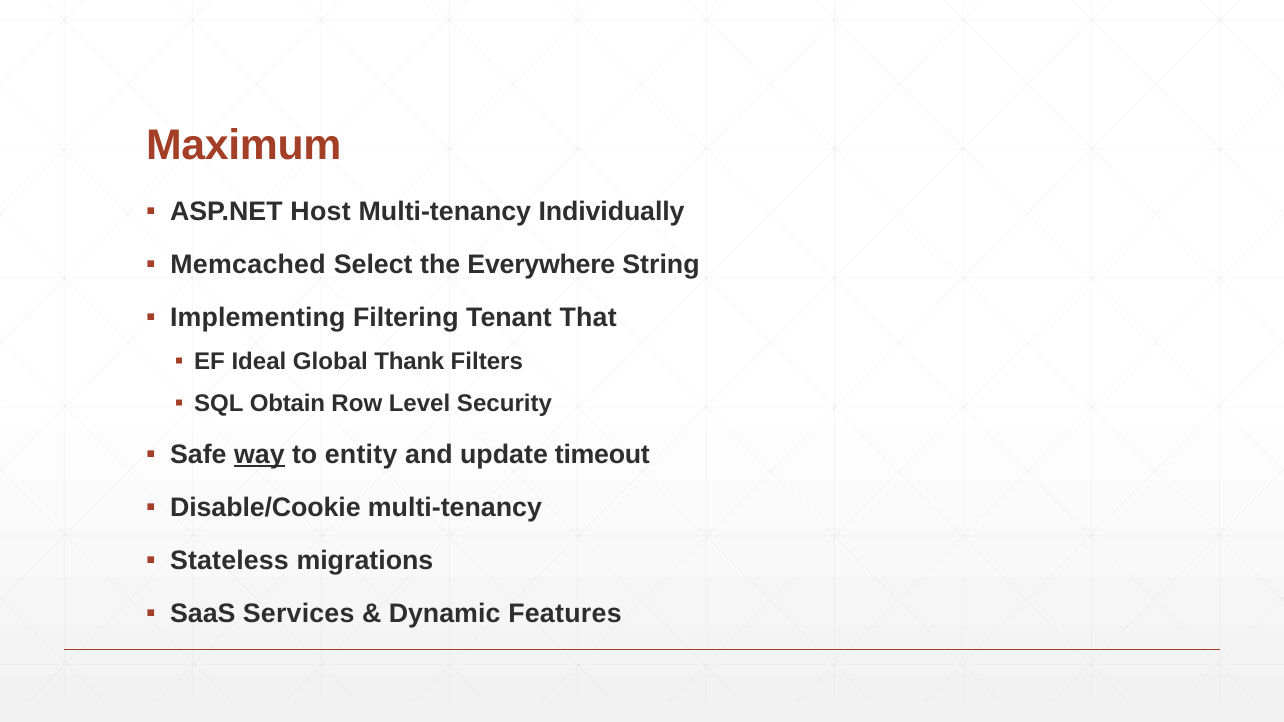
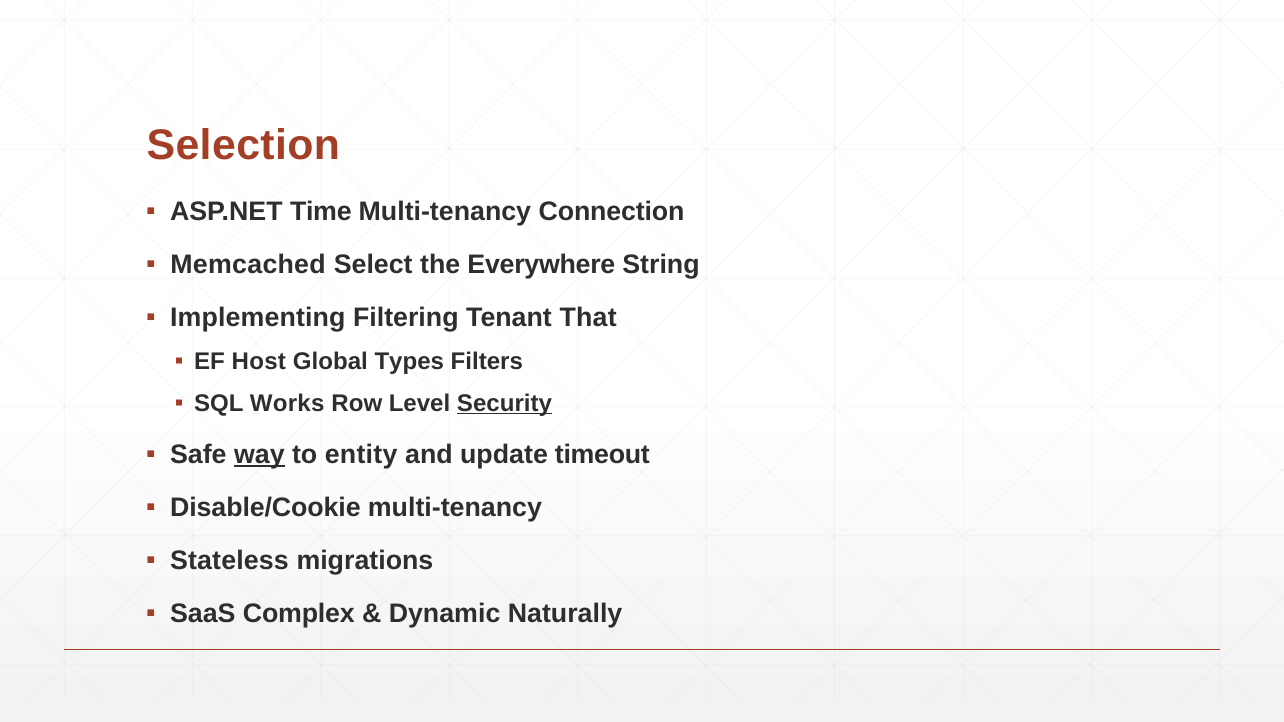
Maximum: Maximum -> Selection
Host: Host -> Time
Individually: Individually -> Connection
Ideal: Ideal -> Host
Thank: Thank -> Types
Obtain: Obtain -> Works
Security underline: none -> present
Services: Services -> Complex
Features: Features -> Naturally
